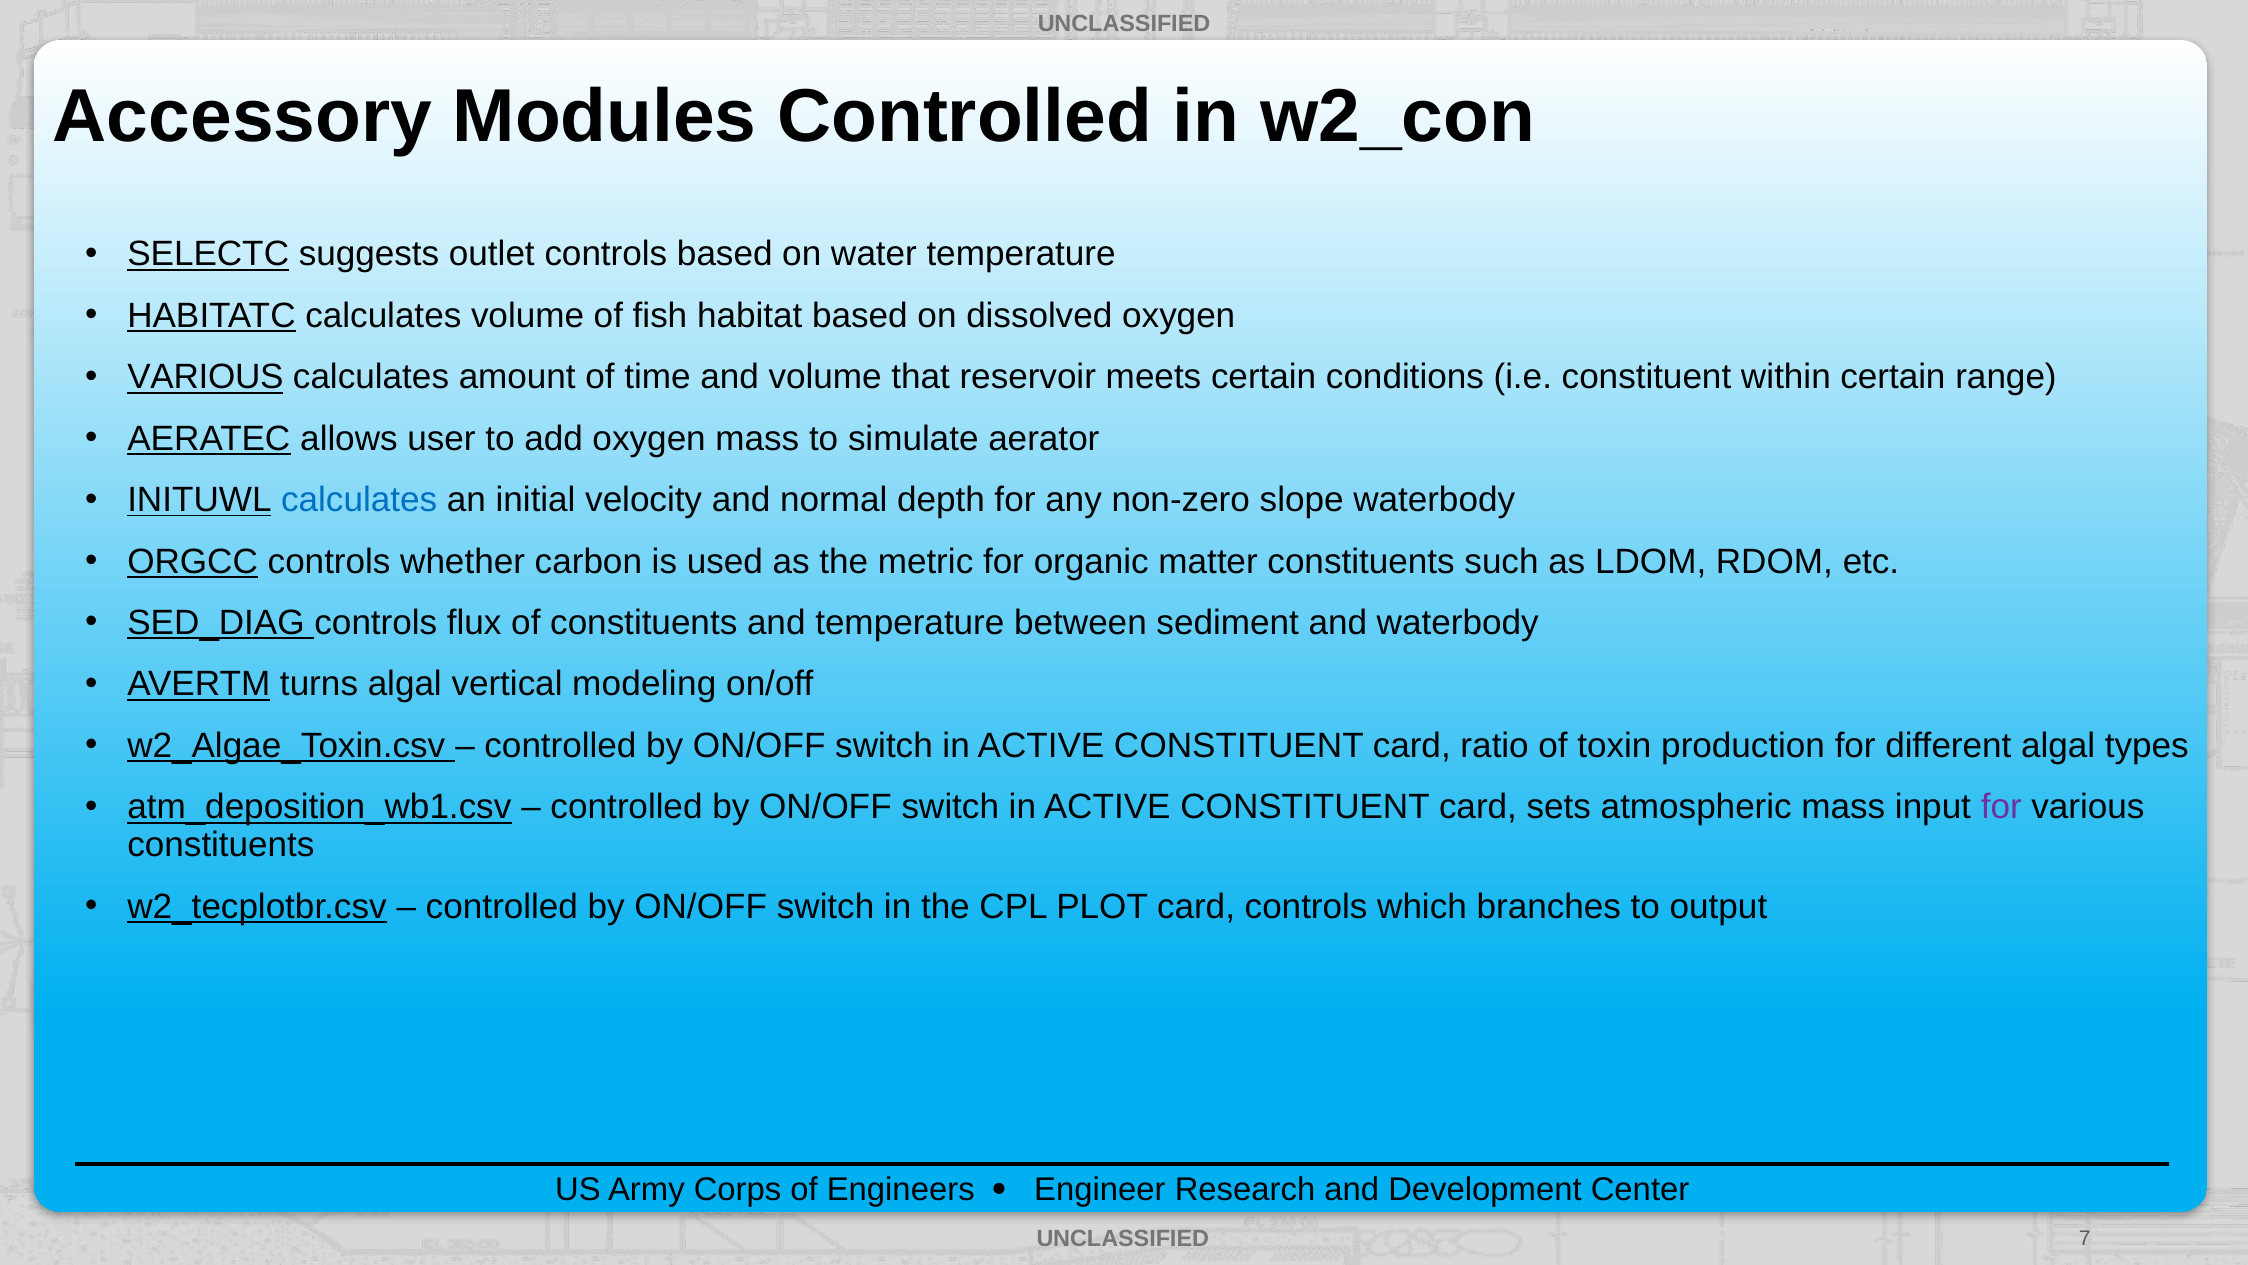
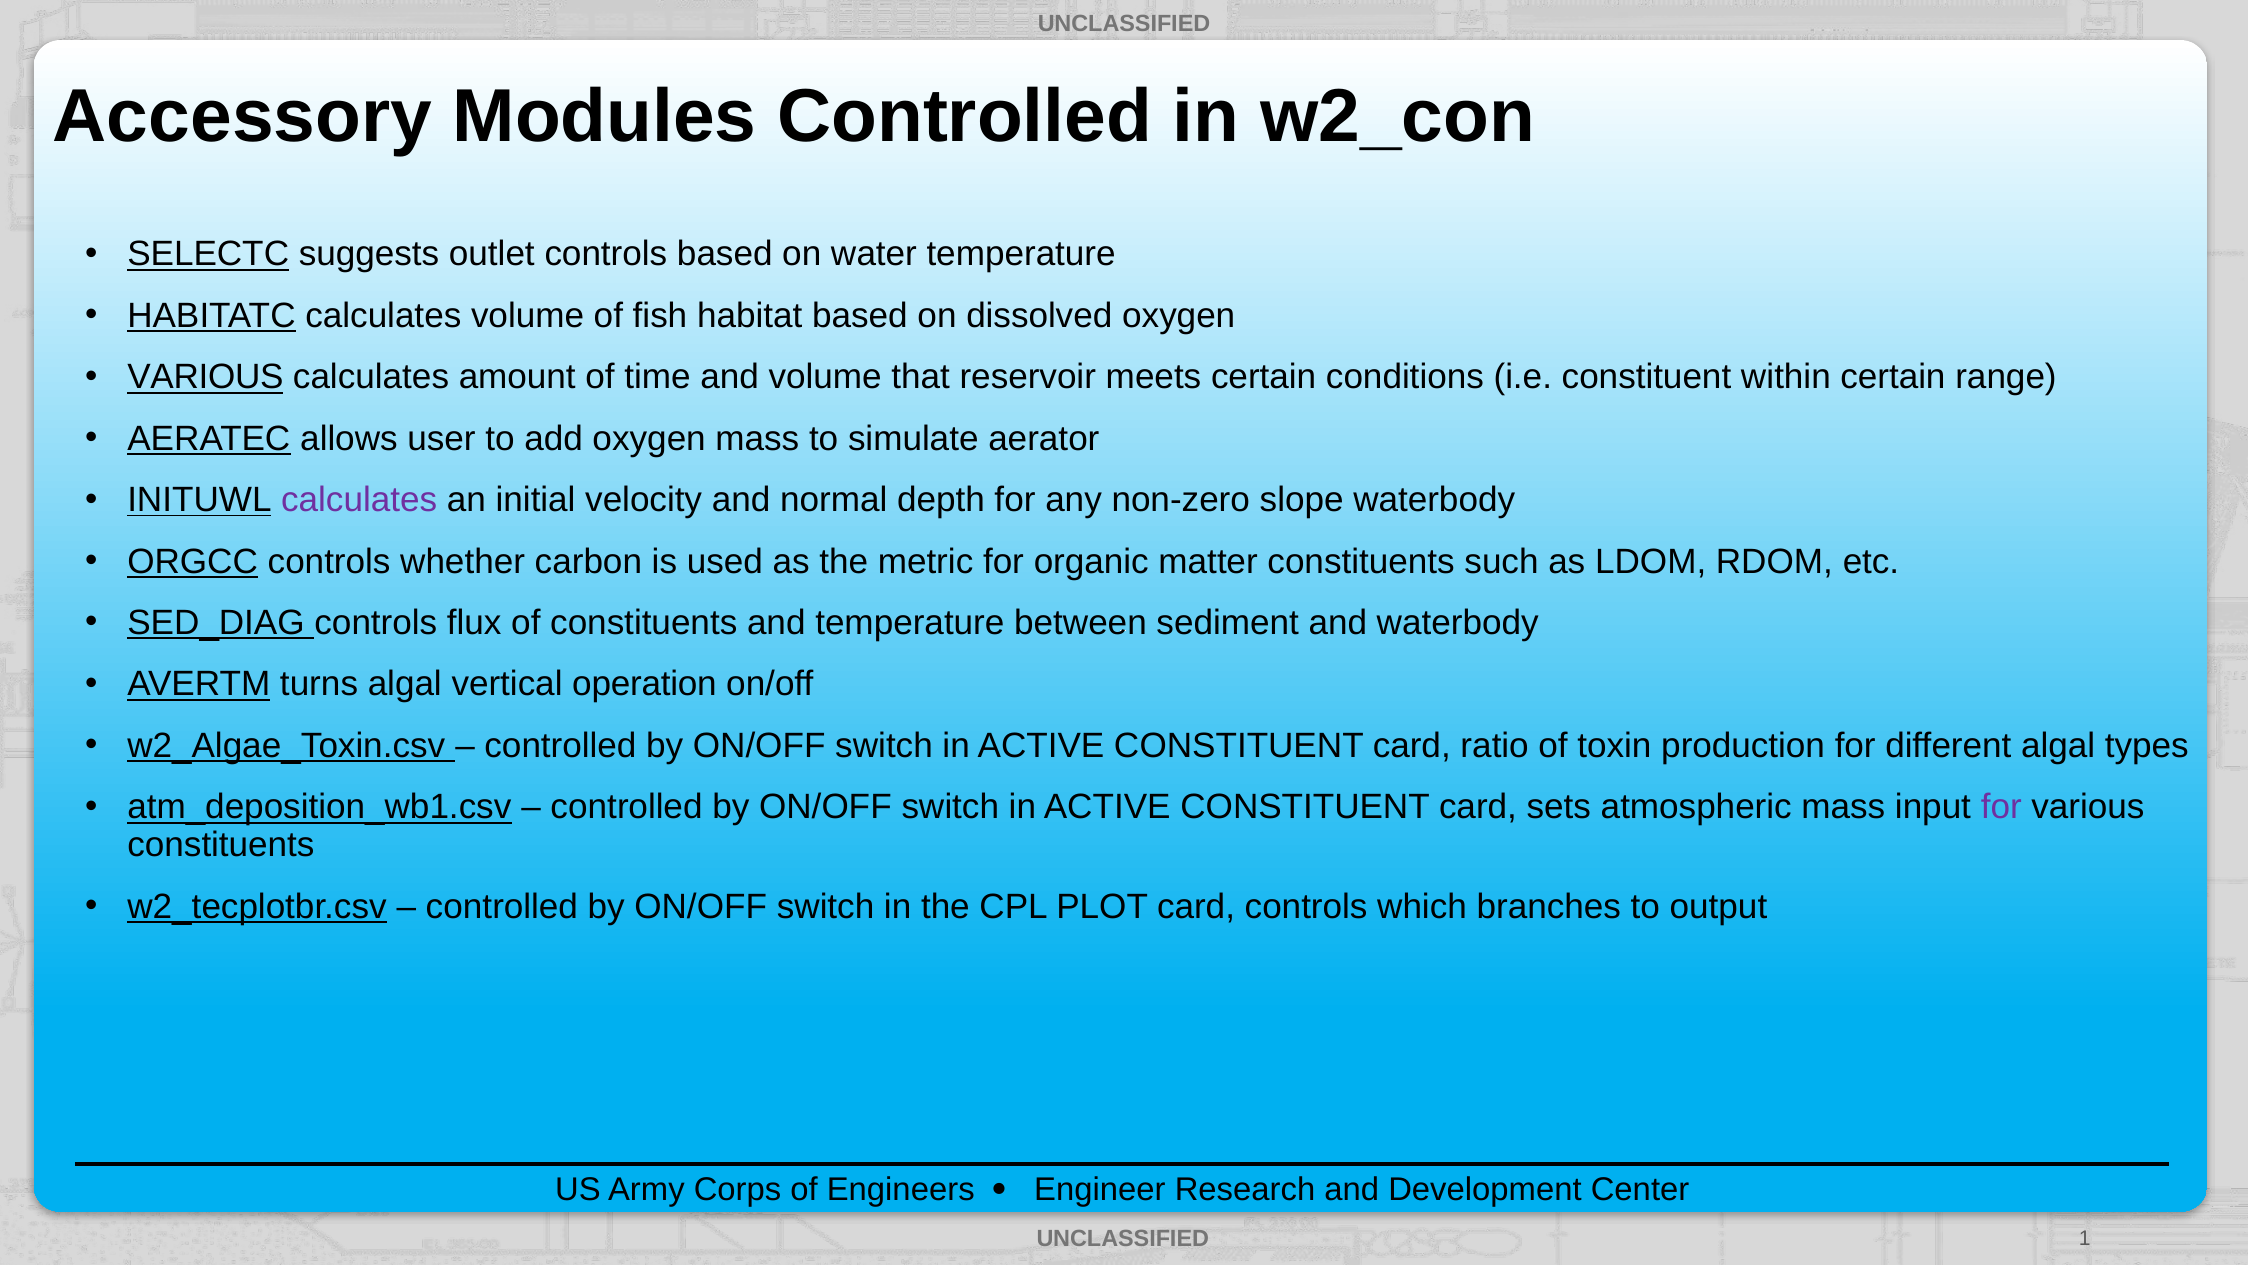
calculates at (359, 500) colour: blue -> purple
modeling: modeling -> operation
7: 7 -> 1
